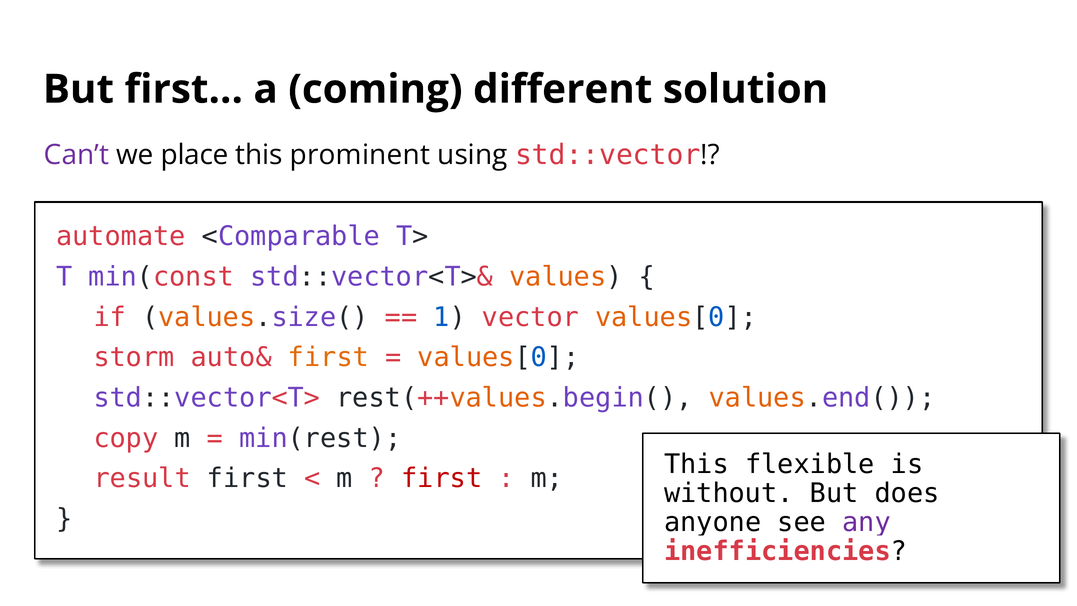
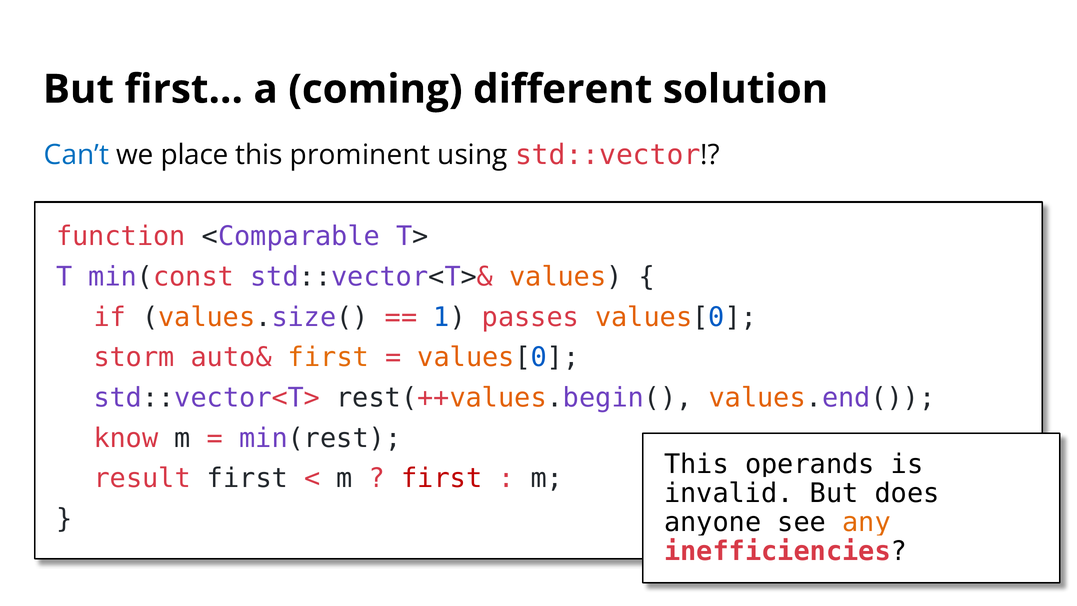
Can’t colour: purple -> blue
automate: automate -> function
vector: vector -> passes
copy: copy -> know
flexible: flexible -> operands
without: without -> invalid
any colour: purple -> orange
